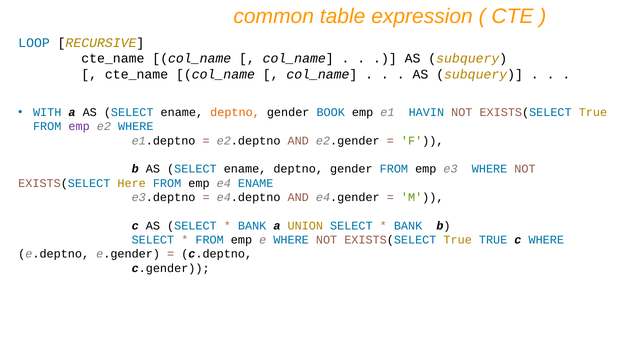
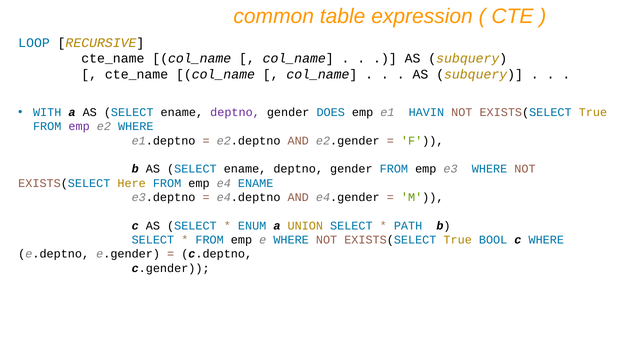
deptno at (235, 113) colour: orange -> purple
BOOK: BOOK -> DOES
BANK at (252, 226): BANK -> ENUM
BANK at (408, 226): BANK -> PATH
True TRUE: TRUE -> BOOL
